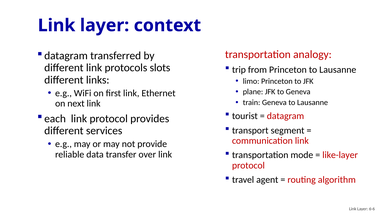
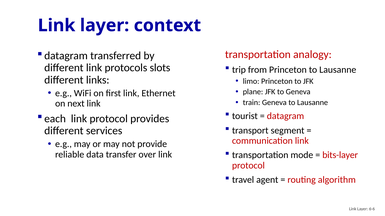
like-layer: like-layer -> bits-layer
